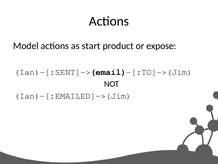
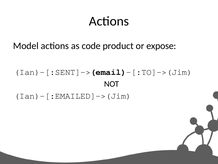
start: start -> code
